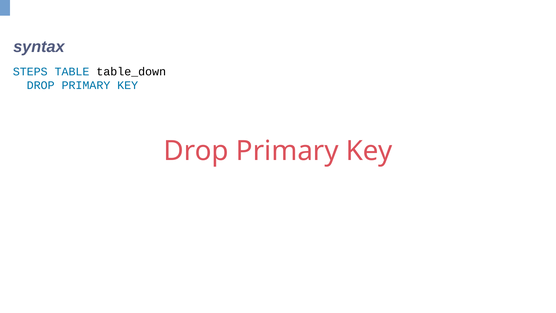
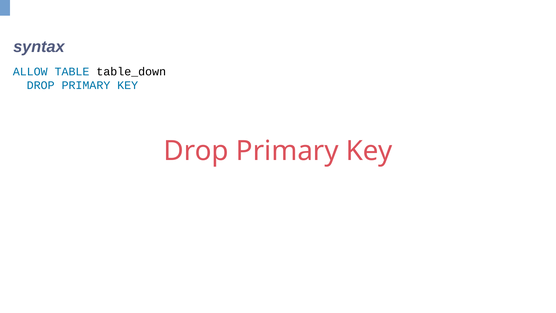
STEPS: STEPS -> ALLOW
